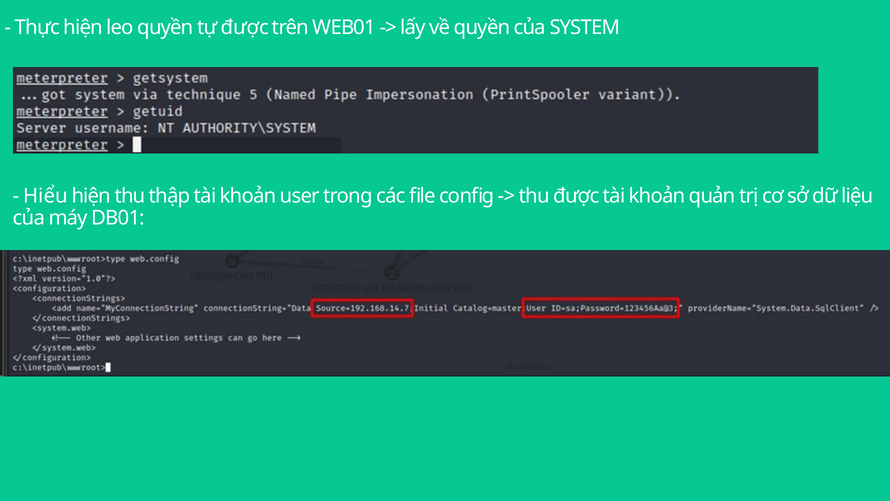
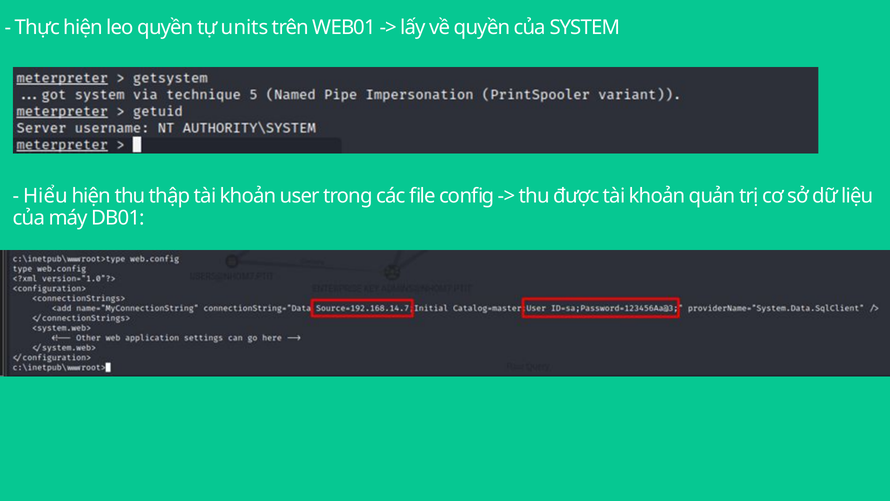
tự được: được -> units
